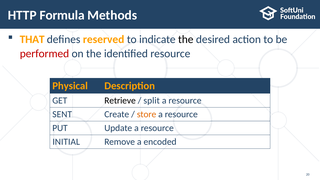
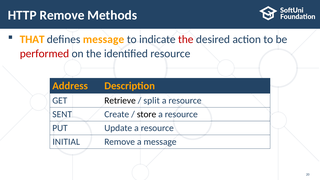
HTTP Formula: Formula -> Remove
defines reserved: reserved -> message
the at (186, 39) colour: black -> red
Physical: Physical -> Address
store colour: orange -> black
a encoded: encoded -> message
